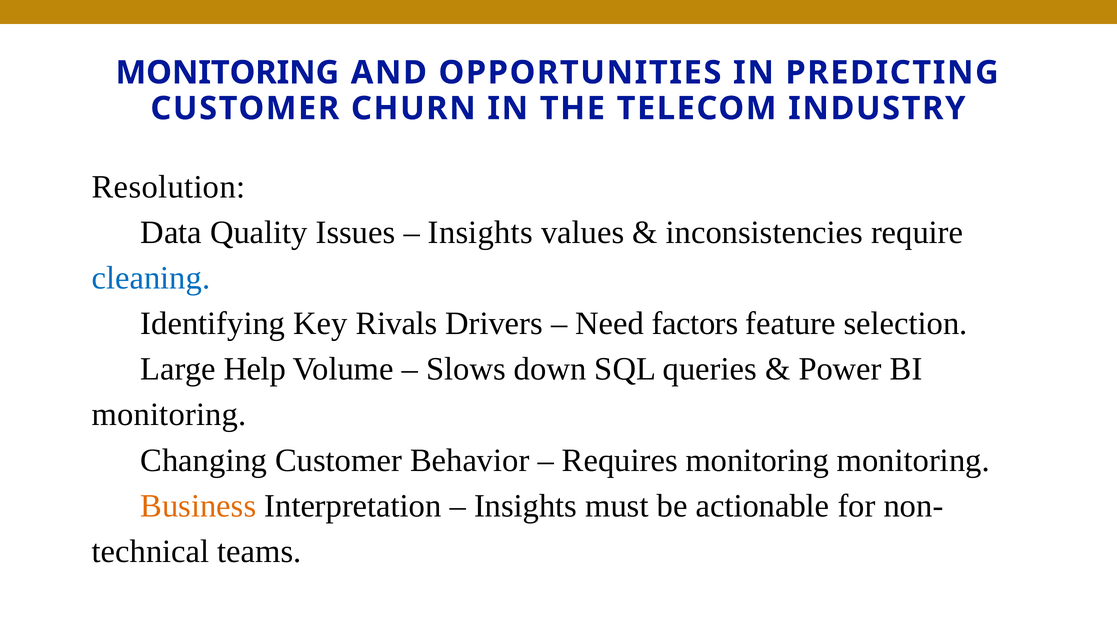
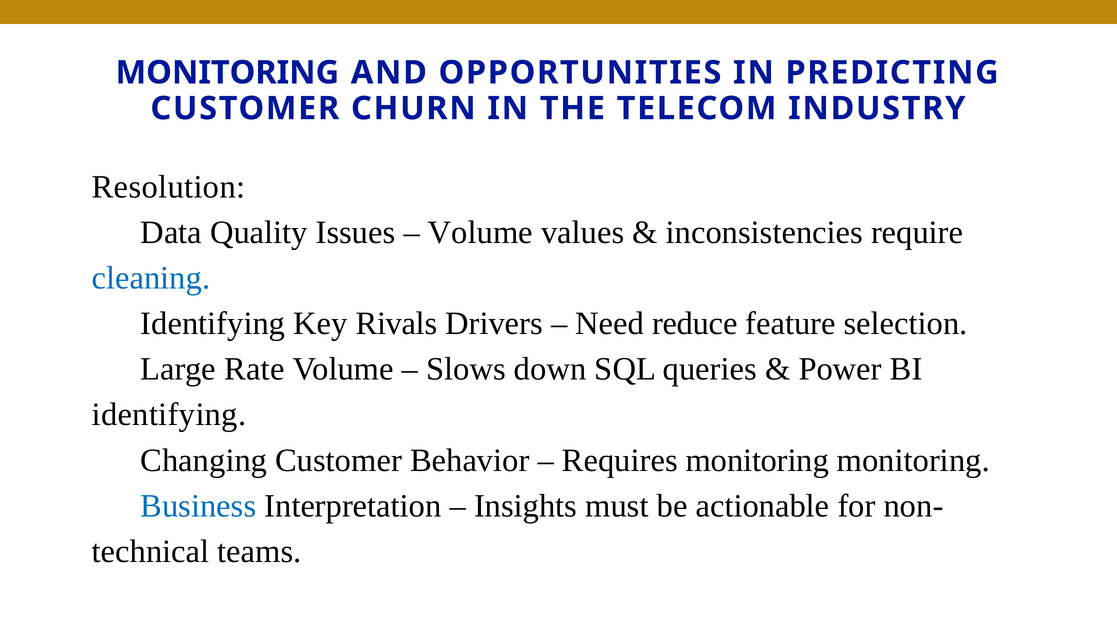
Insights at (480, 233): Insights -> Volume
factors: factors -> reduce
Help: Help -> Rate
monitoring at (169, 415): monitoring -> identifying
Business colour: orange -> blue
